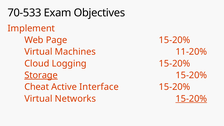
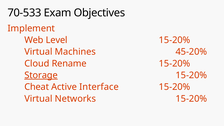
Page: Page -> Level
11-20%: 11-20% -> 45-20%
Logging: Logging -> Rename
15-20% at (191, 99) underline: present -> none
